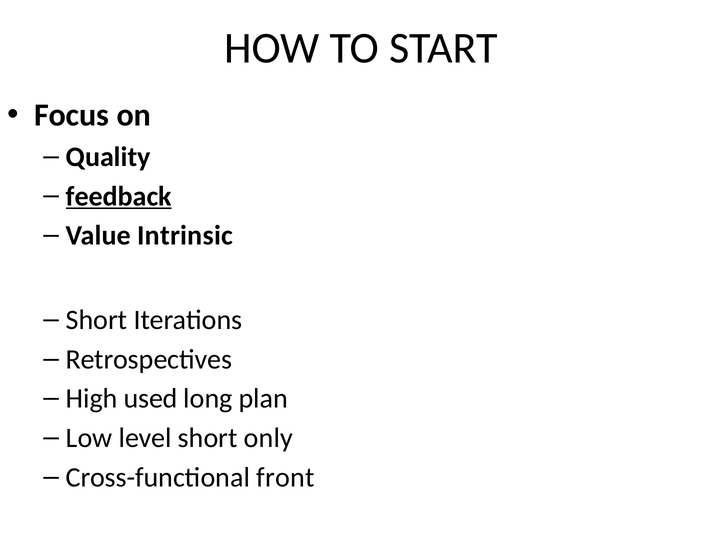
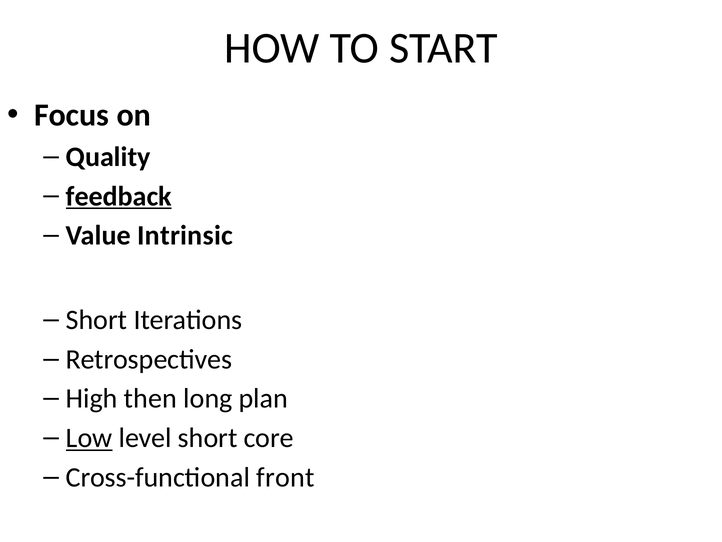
used: used -> then
Low underline: none -> present
only: only -> core
